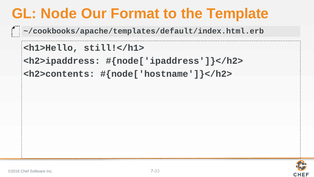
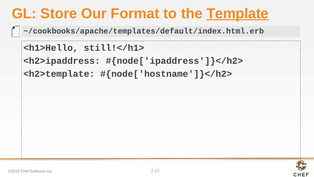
Node: Node -> Store
Template underline: none -> present
<h2>contents: <h2>contents -> <h2>template
